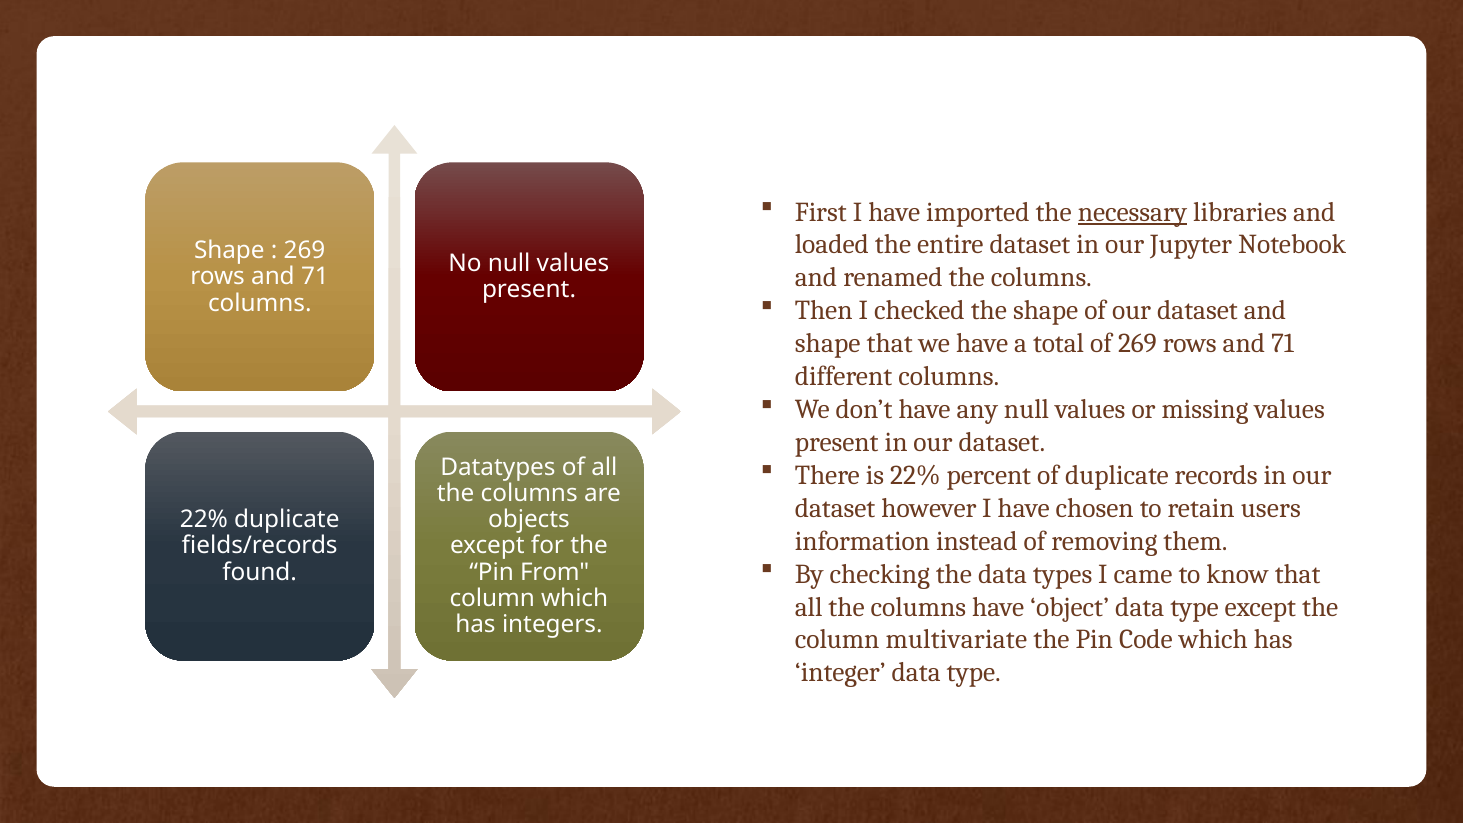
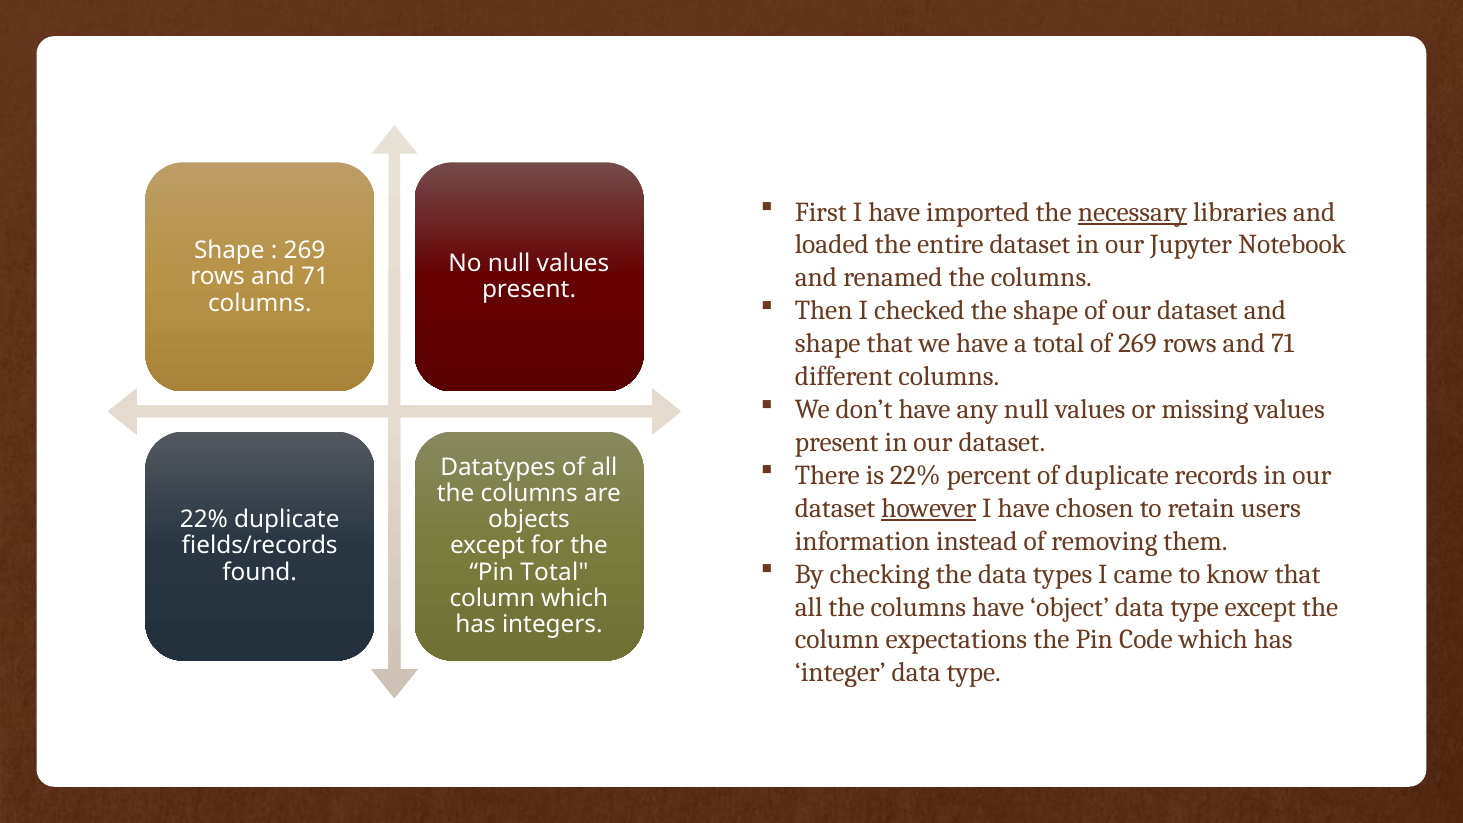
however underline: none -> present
Pin From: From -> Total
multivariate: multivariate -> expectations
